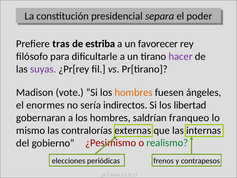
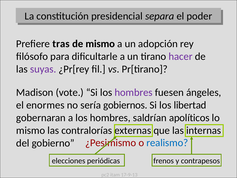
de estriba: estriba -> mismo
favorecer: favorecer -> adopción
hombres at (134, 92) colour: orange -> purple
indirectos: indirectos -> gobiernos
franqueo: franqueo -> apolíticos
realismo colour: green -> blue
